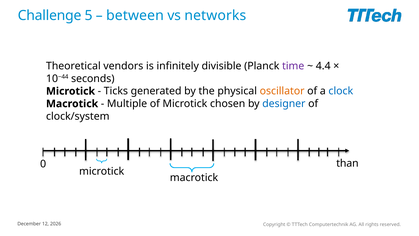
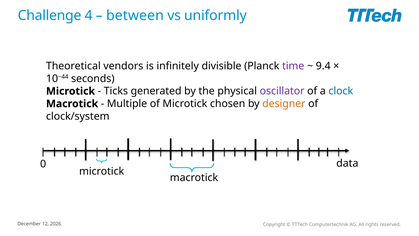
5: 5 -> 4
networks: networks -> uniformly
4.4: 4.4 -> 9.4
oscillator colour: orange -> purple
designer colour: blue -> orange
than: than -> data
